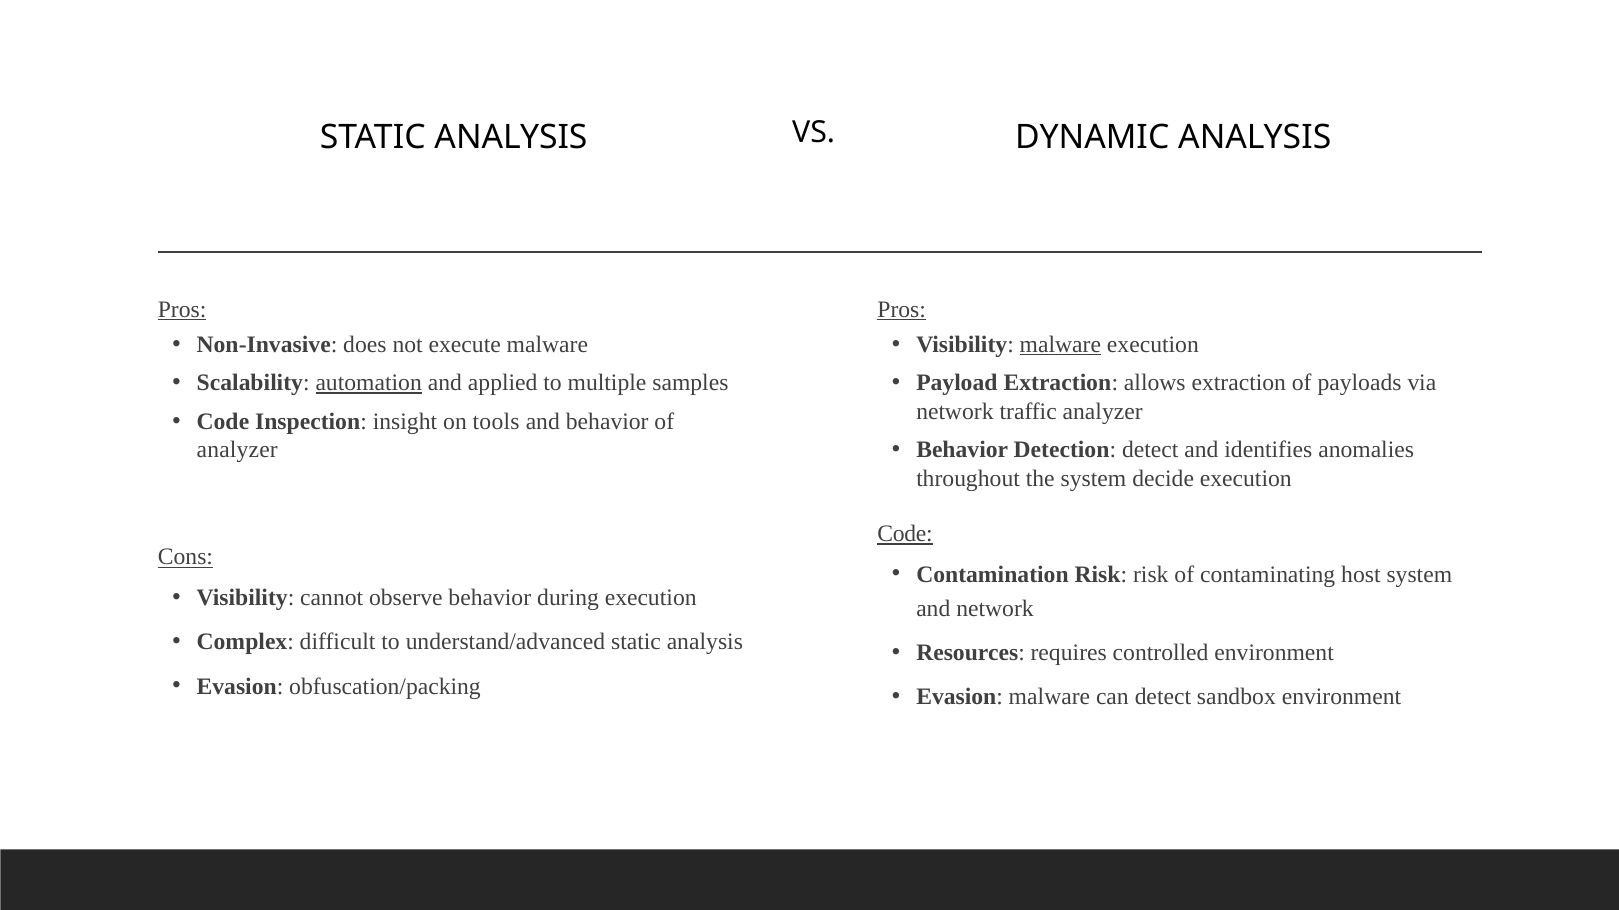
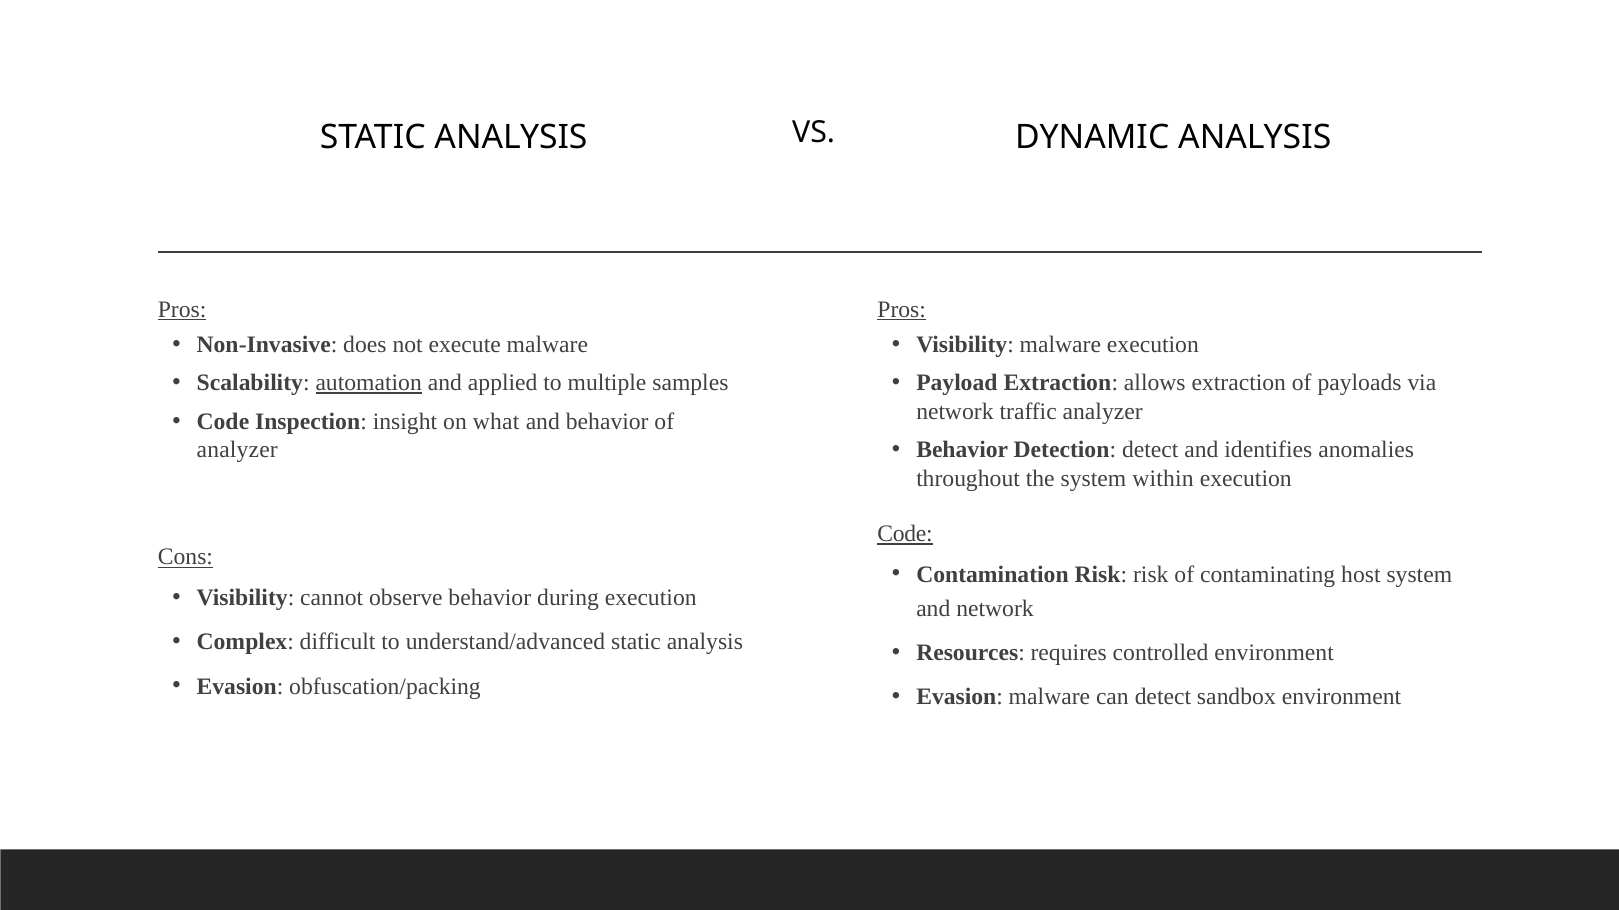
malware at (1060, 345) underline: present -> none
tools: tools -> what
decide: decide -> within
